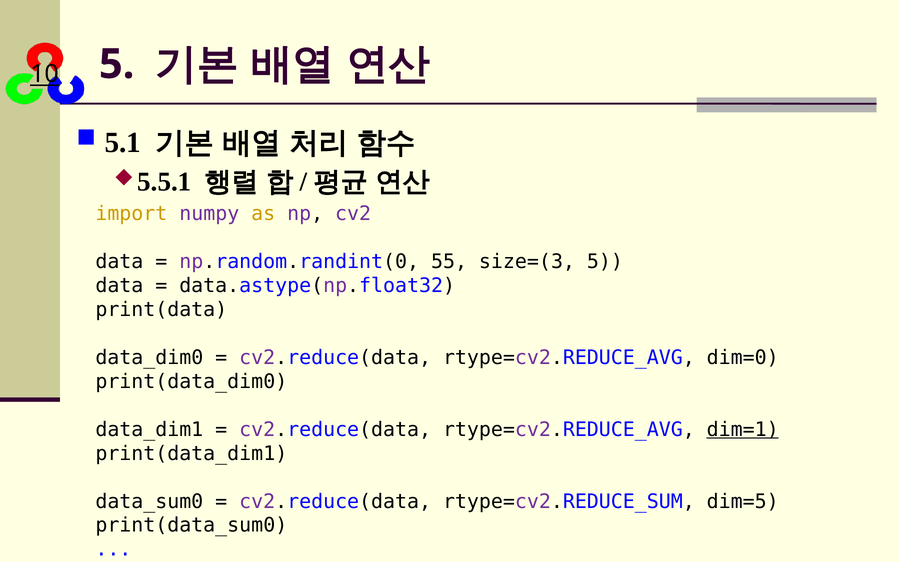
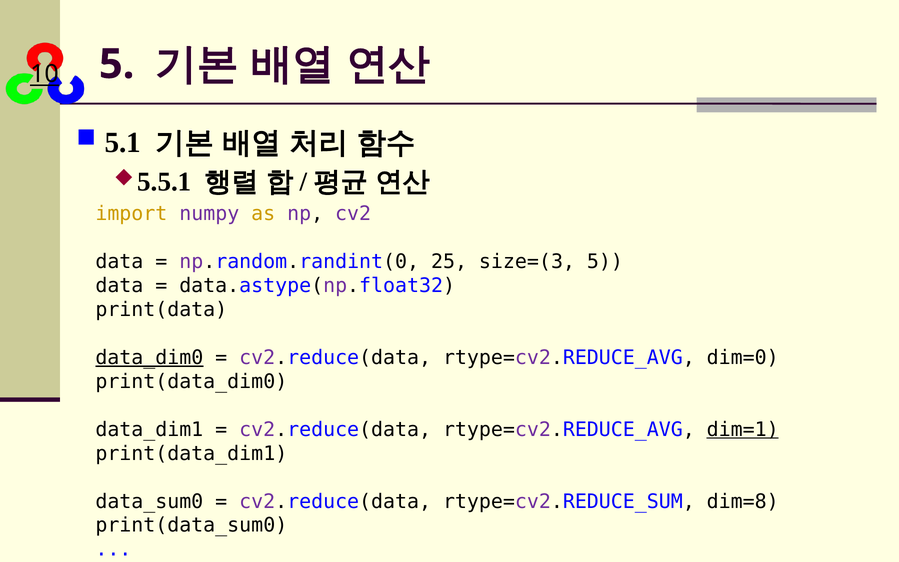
55: 55 -> 25
data_dim0 underline: none -> present
dim=5: dim=5 -> dim=8
